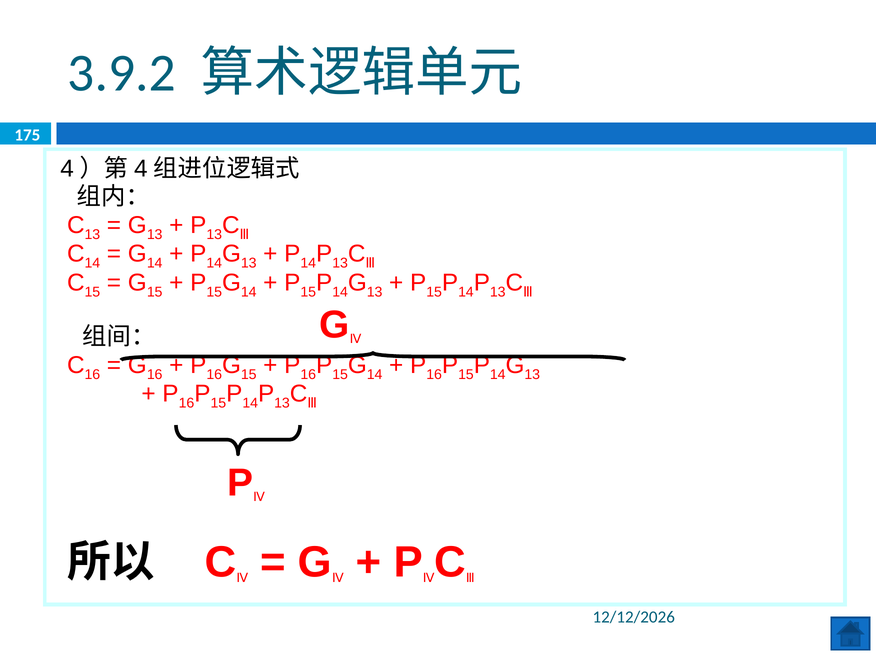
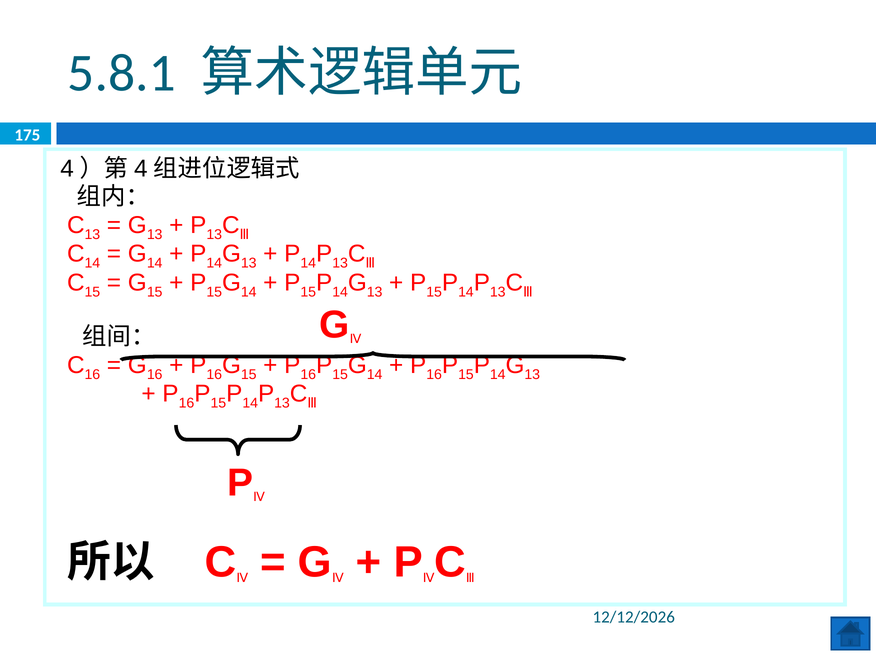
3.9.2: 3.9.2 -> 5.8.1
